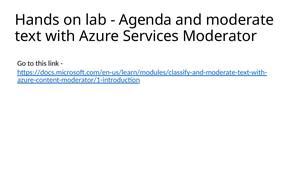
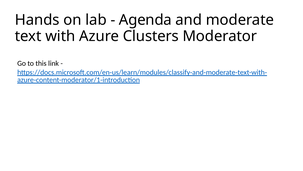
Services: Services -> Clusters
